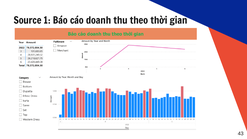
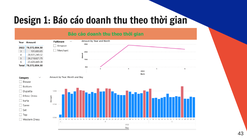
Source: Source -> Design
